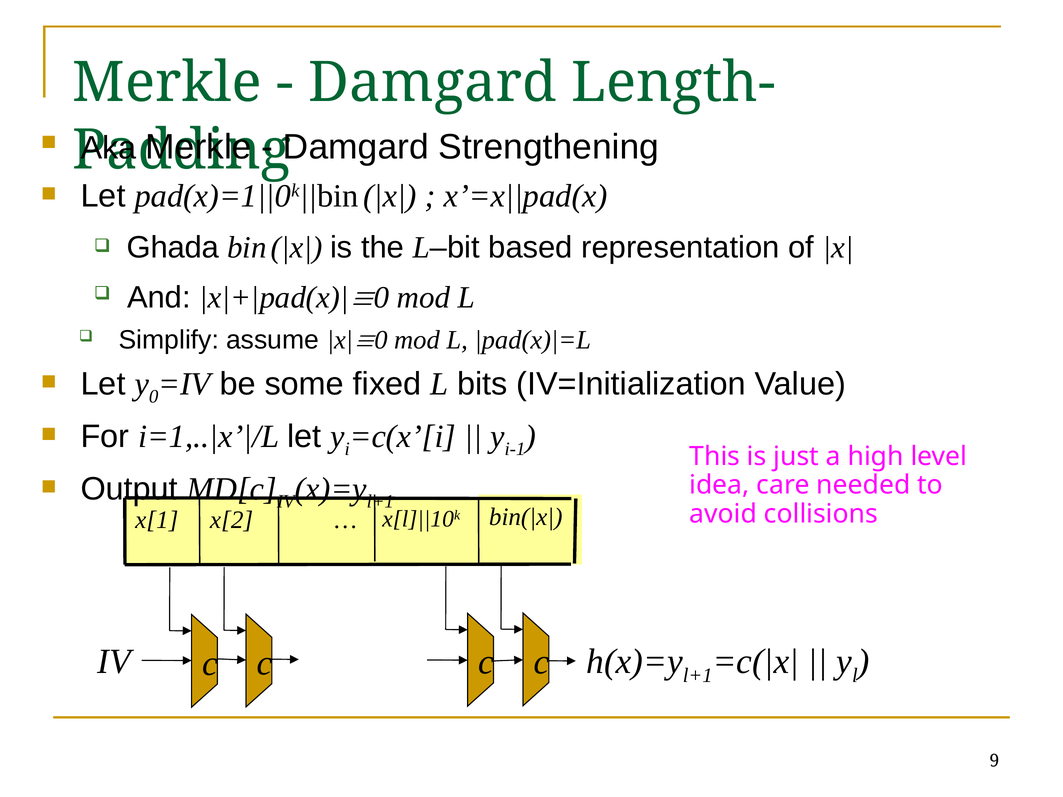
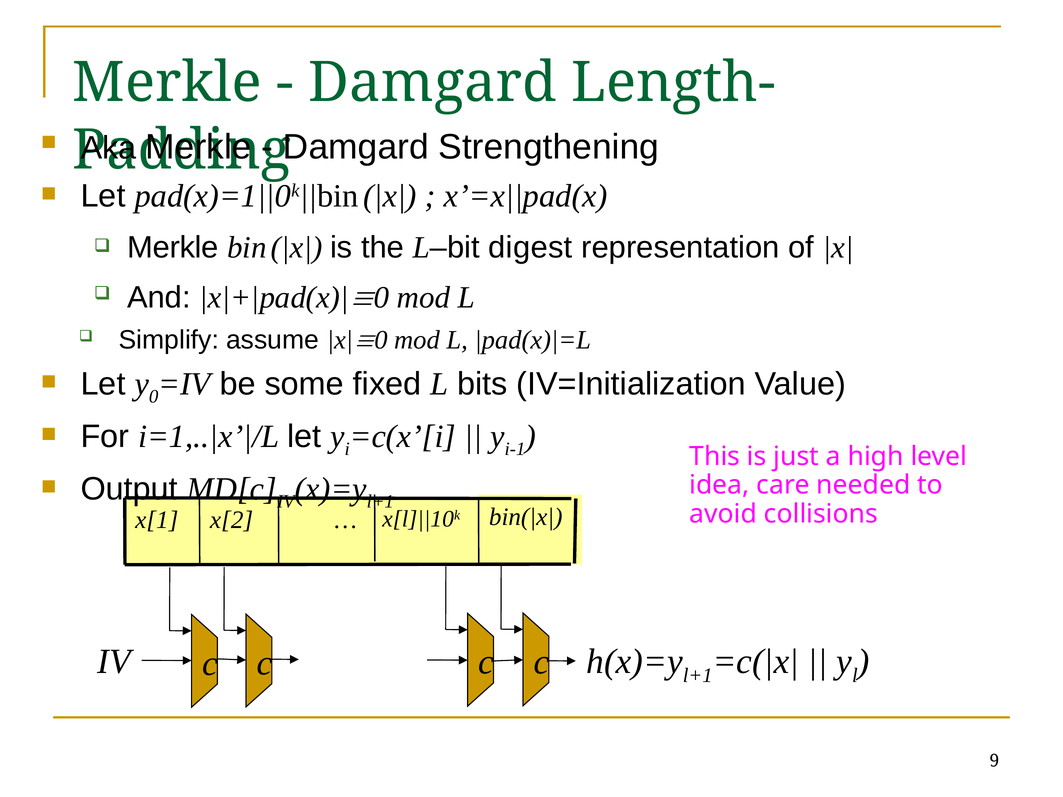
Ghada at (173, 247): Ghada -> Merkle
based: based -> digest
